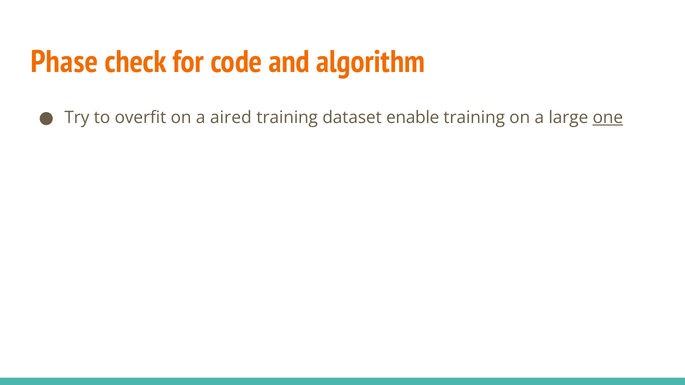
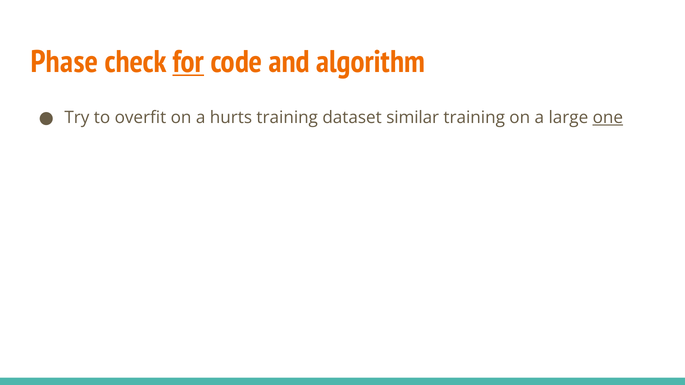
for underline: none -> present
aired: aired -> hurts
enable: enable -> similar
